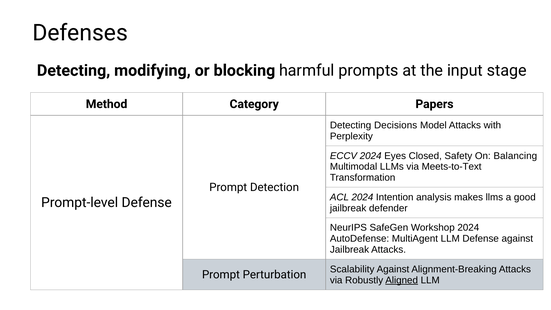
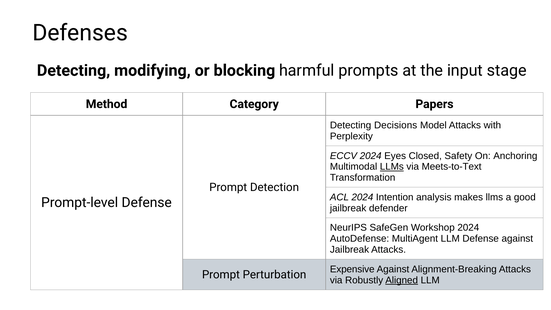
Balancing: Balancing -> Anchoring
LLMs at (392, 167) underline: none -> present
Scalability: Scalability -> Expensive
